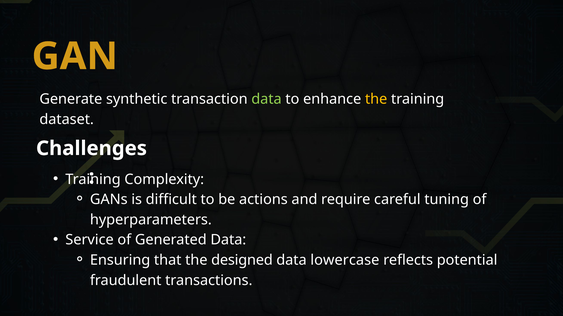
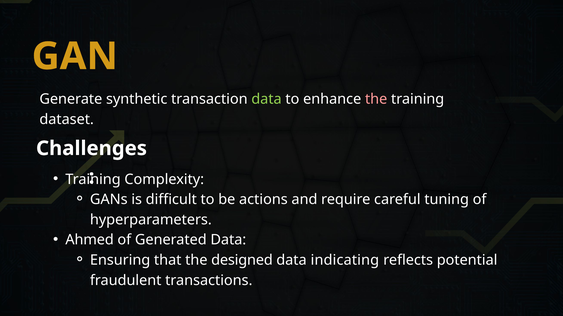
the at (376, 99) colour: yellow -> pink
Service: Service -> Ahmed
lowercase: lowercase -> indicating
